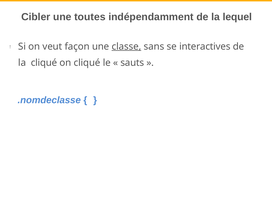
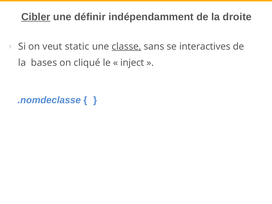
Cibler underline: none -> present
toutes: toutes -> définir
lequel: lequel -> droite
façon: façon -> static
la cliqué: cliqué -> bases
sauts: sauts -> inject
